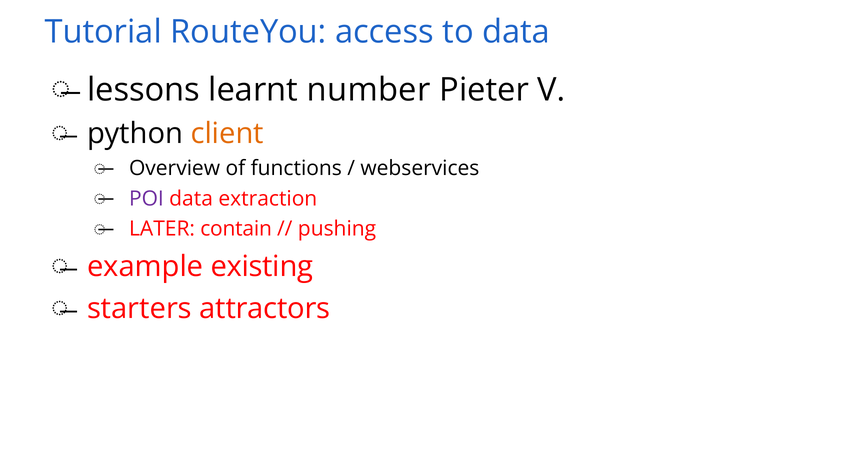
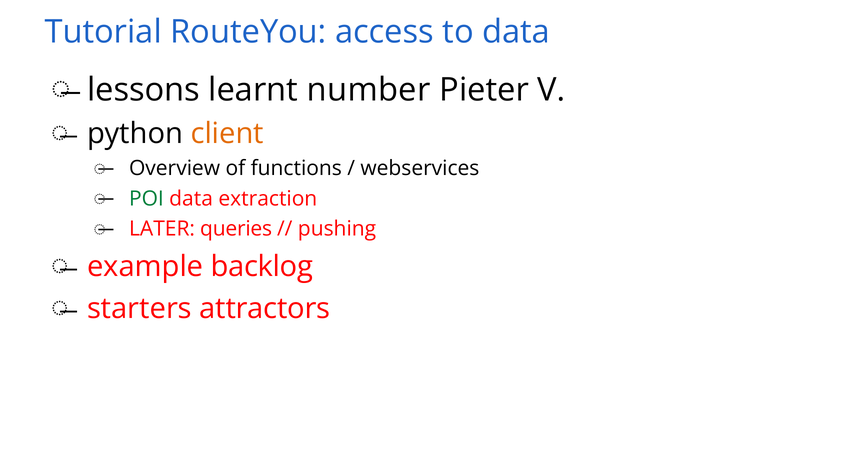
POI colour: purple -> green
contain: contain -> queries
existing: existing -> backlog
